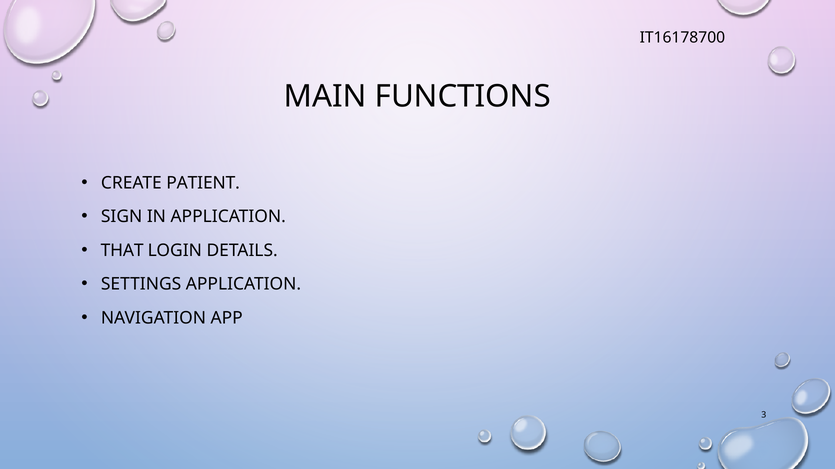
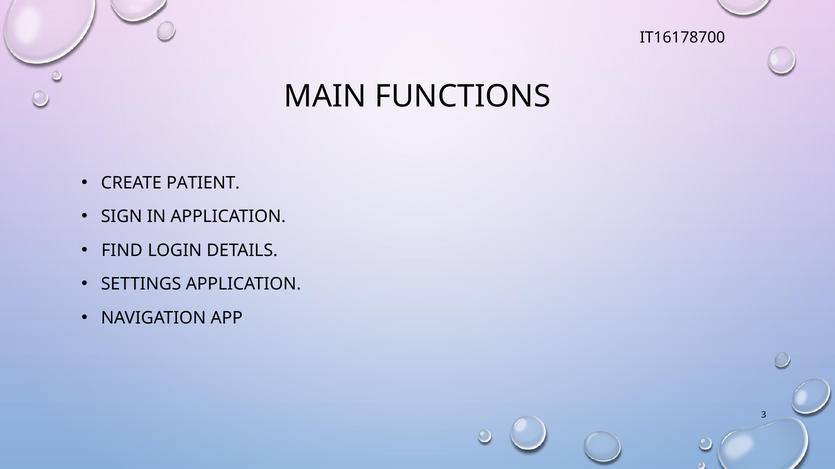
THAT: THAT -> FIND
